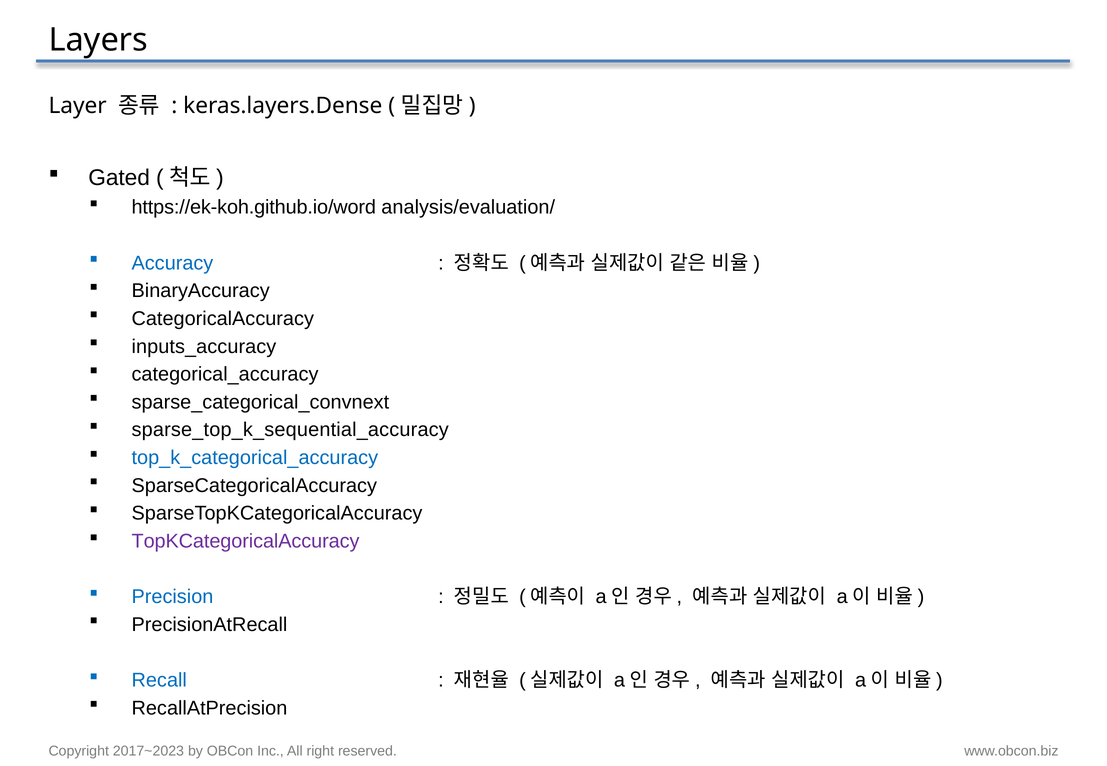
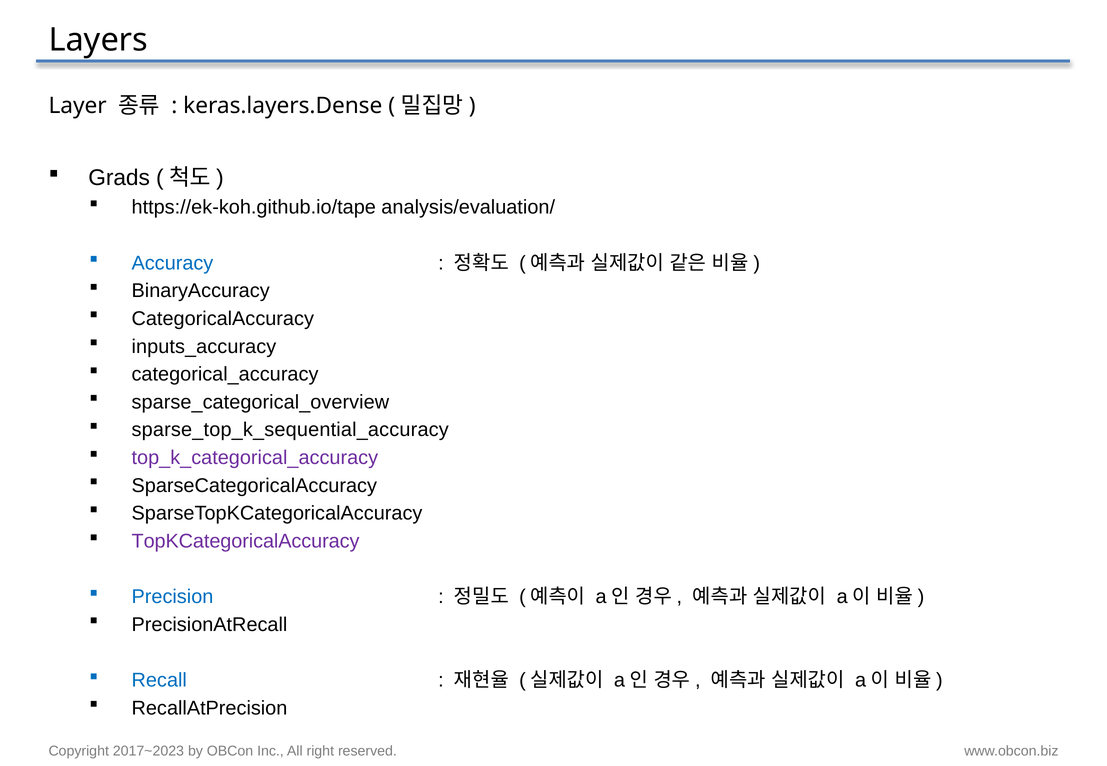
Gated: Gated -> Grads
https://ek-koh.github.io/word: https://ek-koh.github.io/word -> https://ek-koh.github.io/tape
sparse_categorical_convnext: sparse_categorical_convnext -> sparse_categorical_overview
top_k_categorical_accuracy colour: blue -> purple
